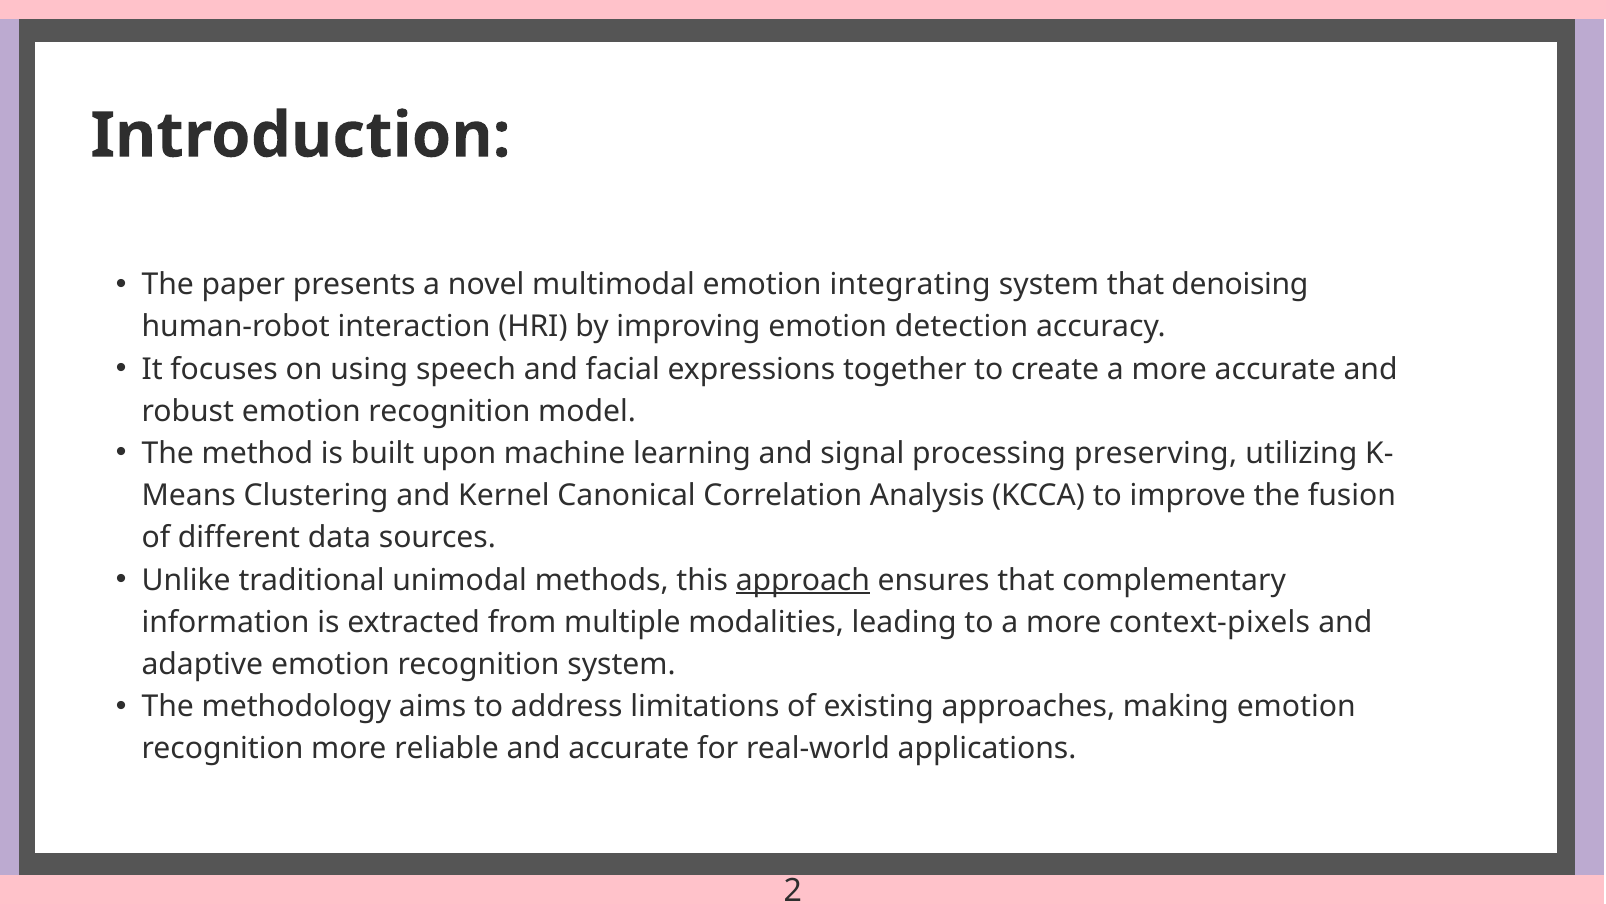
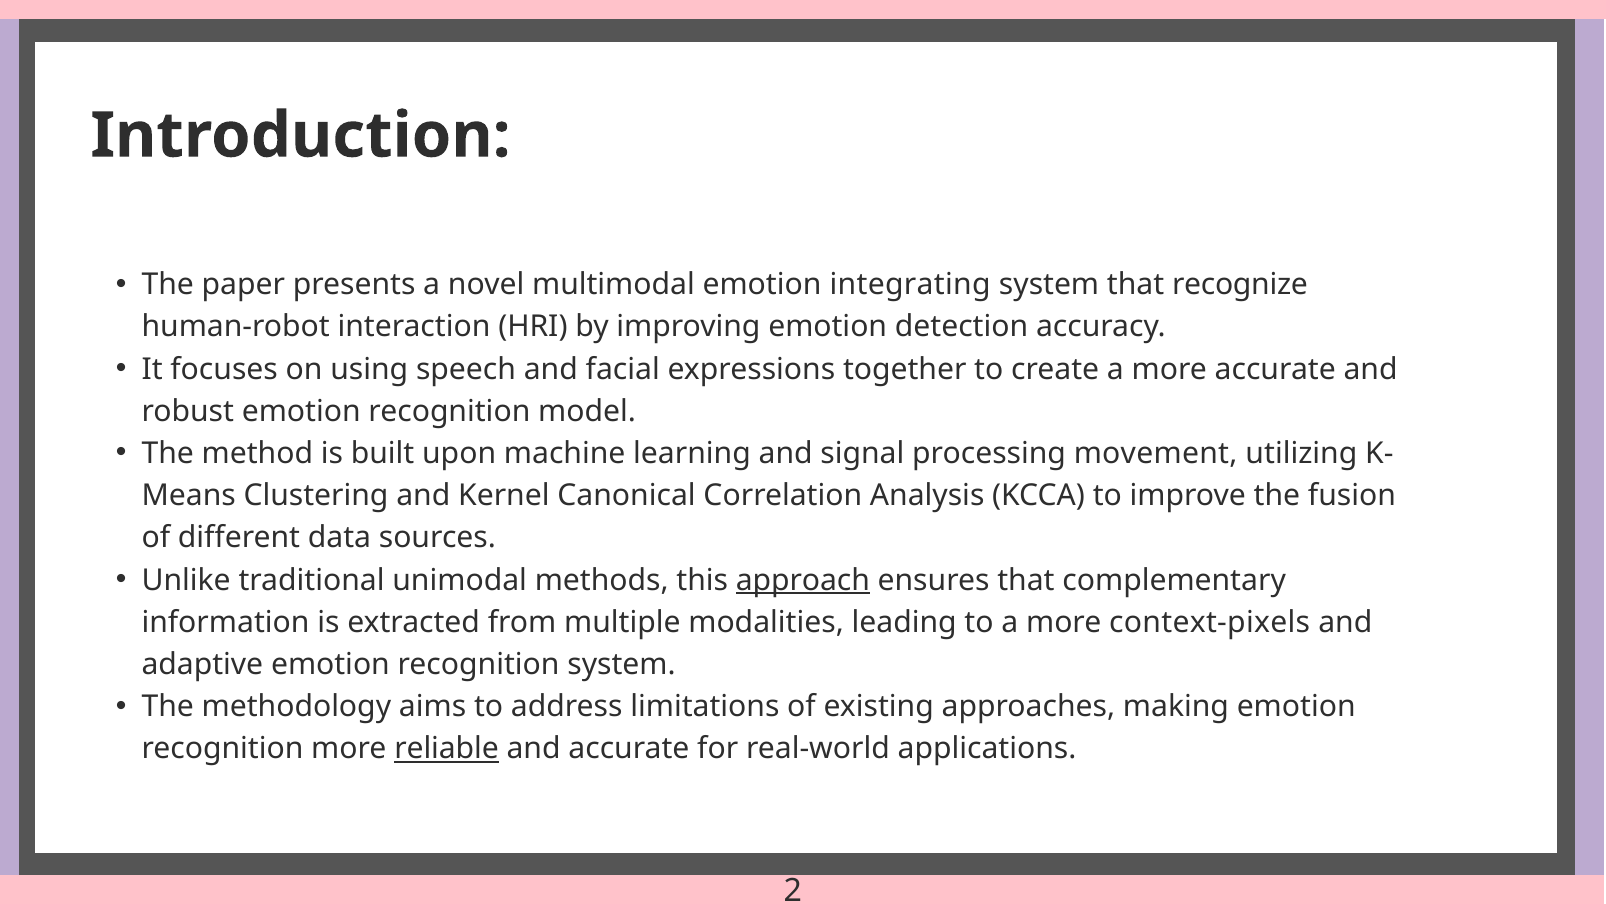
denoising: denoising -> recognize
preserving: preserving -> movement
reliable underline: none -> present
